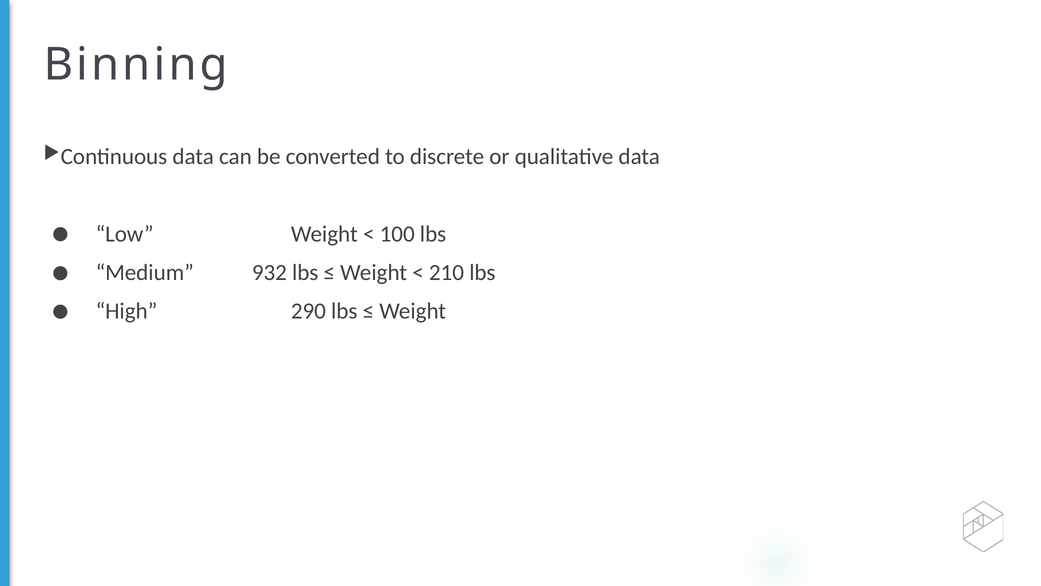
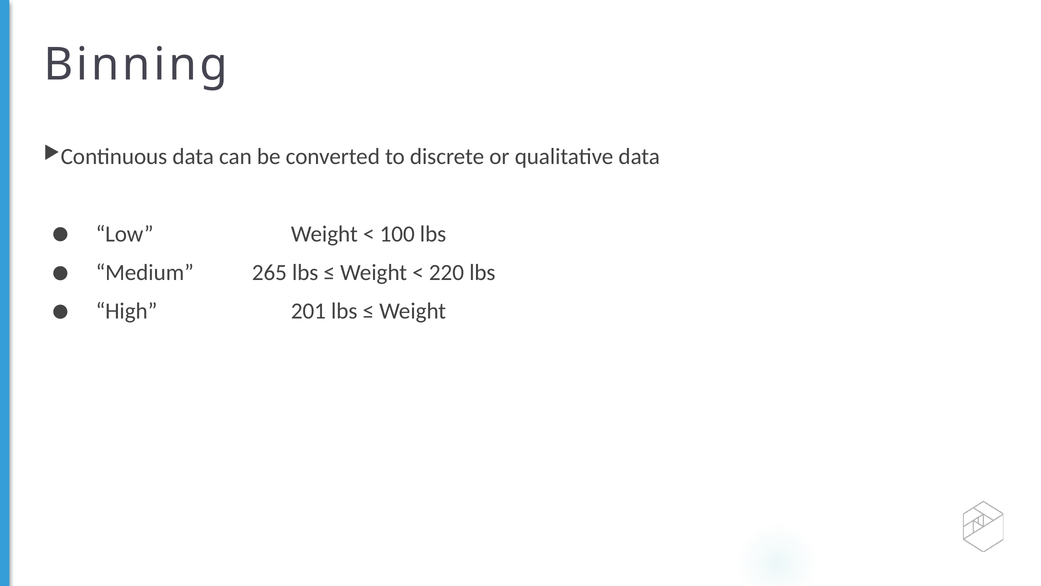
932: 932 -> 265
210: 210 -> 220
290: 290 -> 201
